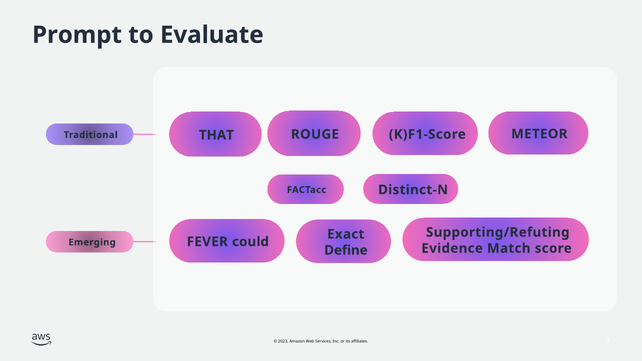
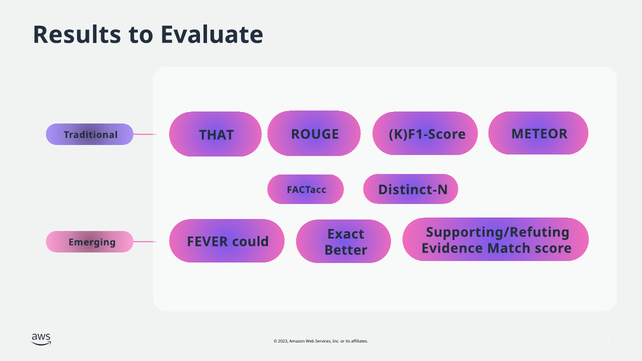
Prompt: Prompt -> Results
Define: Define -> Better
